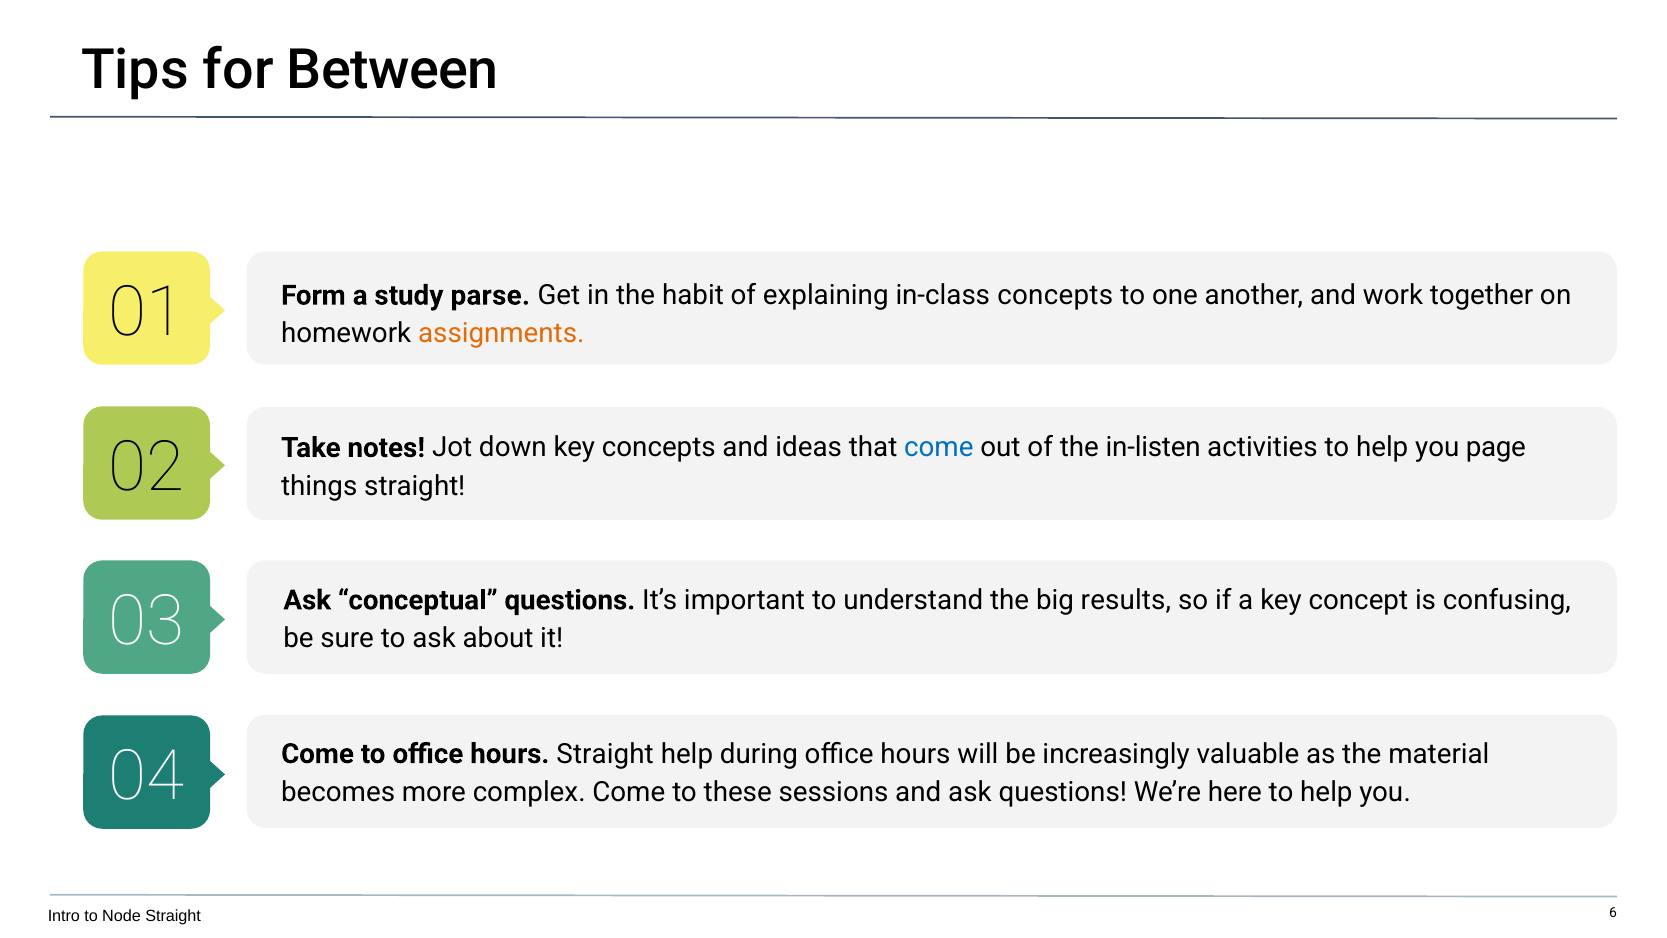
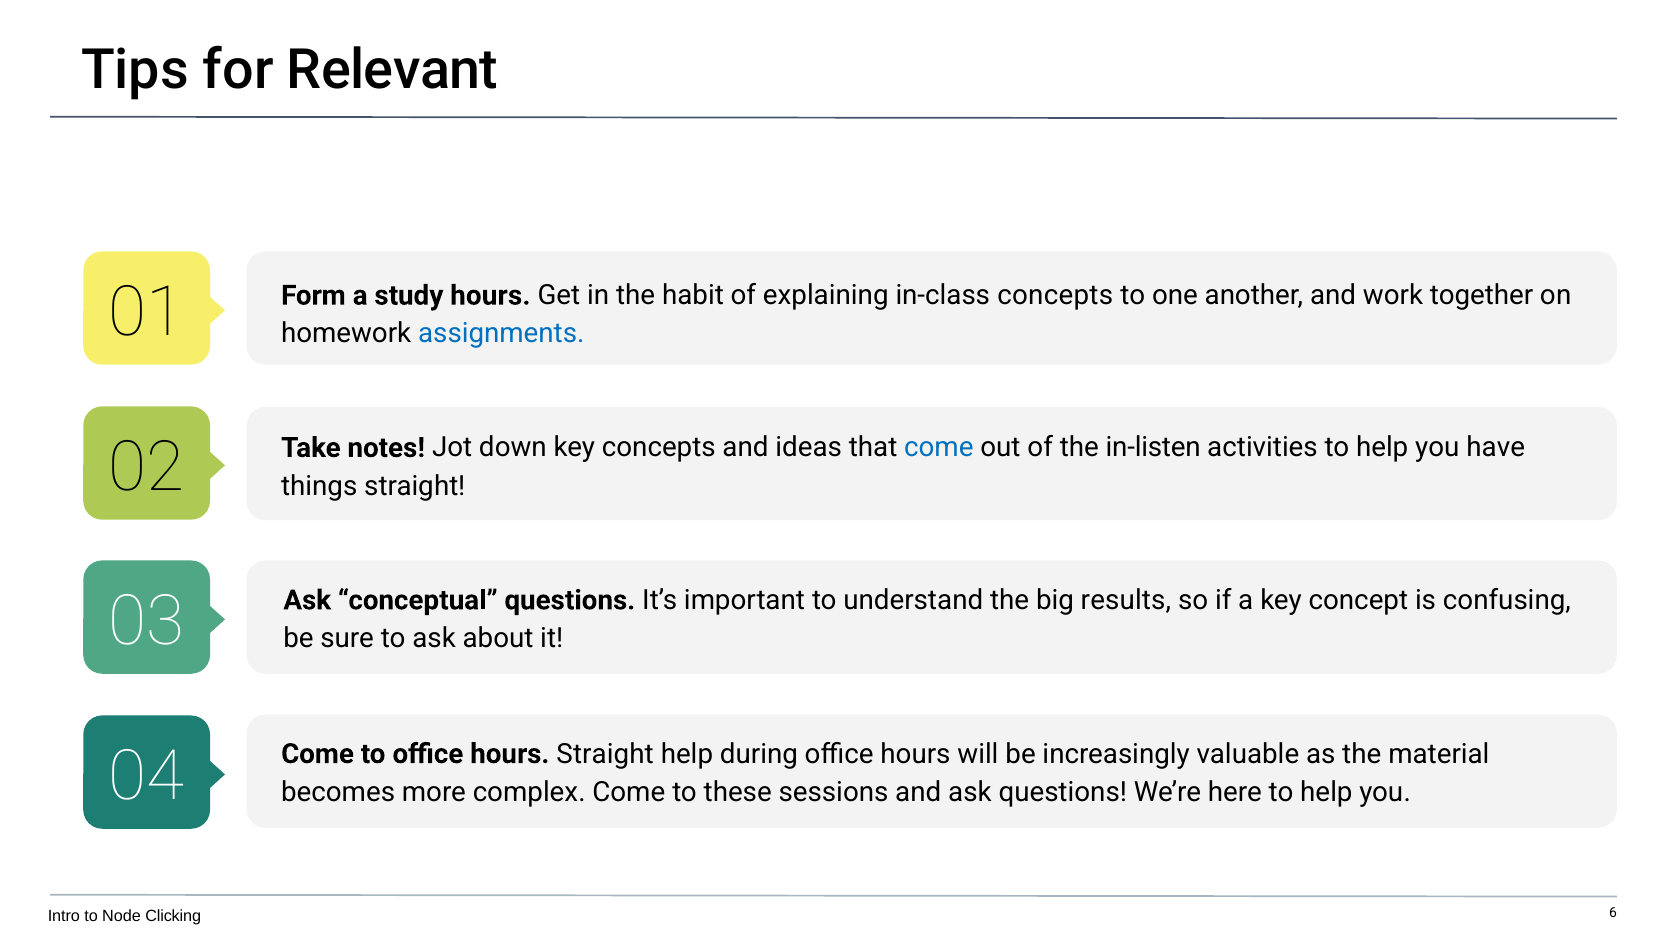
Between: Between -> Relevant
study parse: parse -> hours
assignments colour: orange -> blue
page: page -> have
Node Straight: Straight -> Clicking
